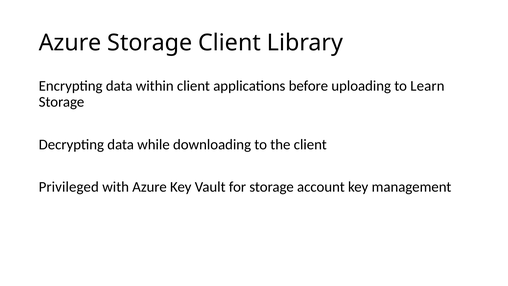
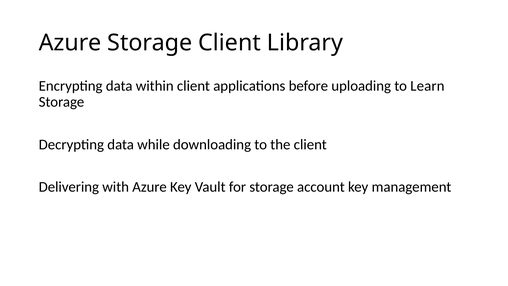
Privileged: Privileged -> Delivering
